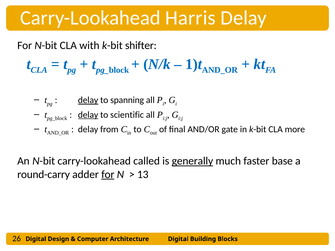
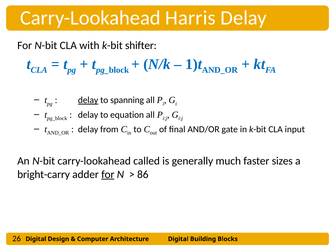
delay at (88, 115) underline: present -> none
scientific: scientific -> equation
more: more -> input
generally underline: present -> none
base: base -> sizes
round-carry: round-carry -> bright-carry
13: 13 -> 86
